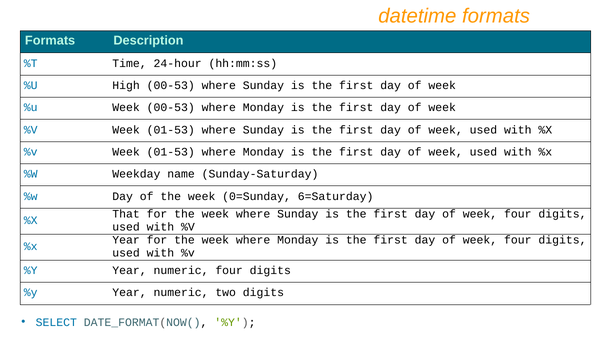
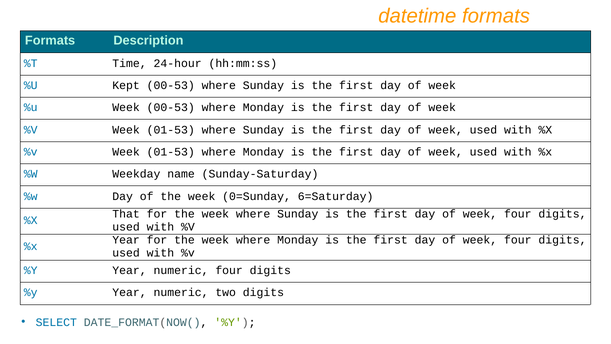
High: High -> Kept
